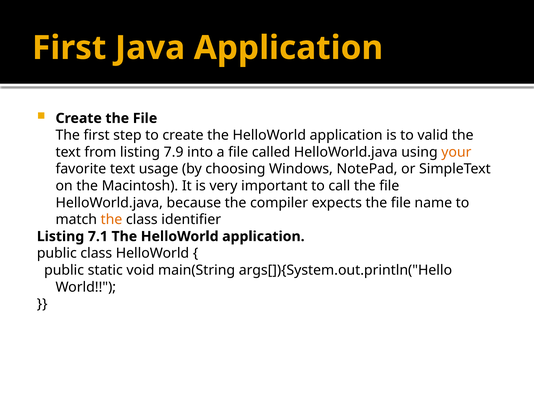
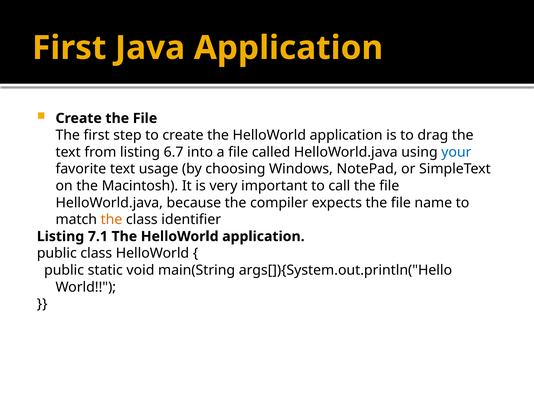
valid: valid -> drag
7.9: 7.9 -> 6.7
your colour: orange -> blue
